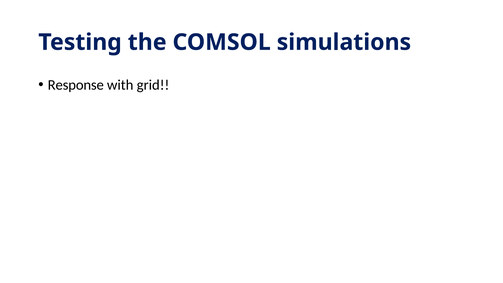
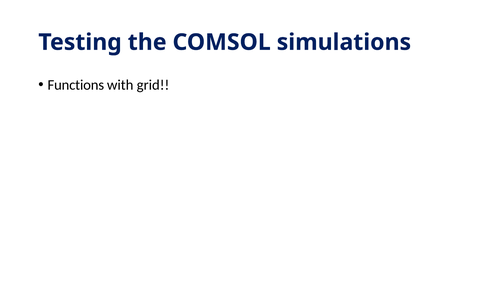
Response: Response -> Functions
